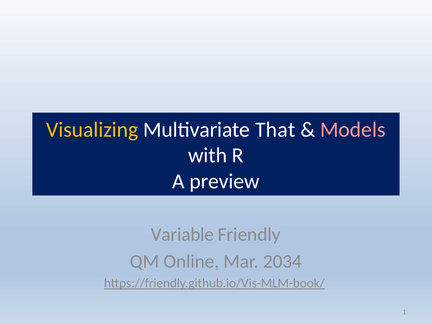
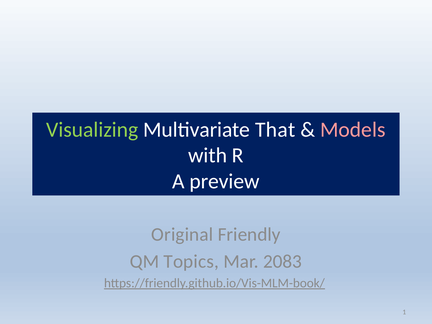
Visualizing colour: yellow -> light green
Variable: Variable -> Original
Online: Online -> Topics
2034: 2034 -> 2083
